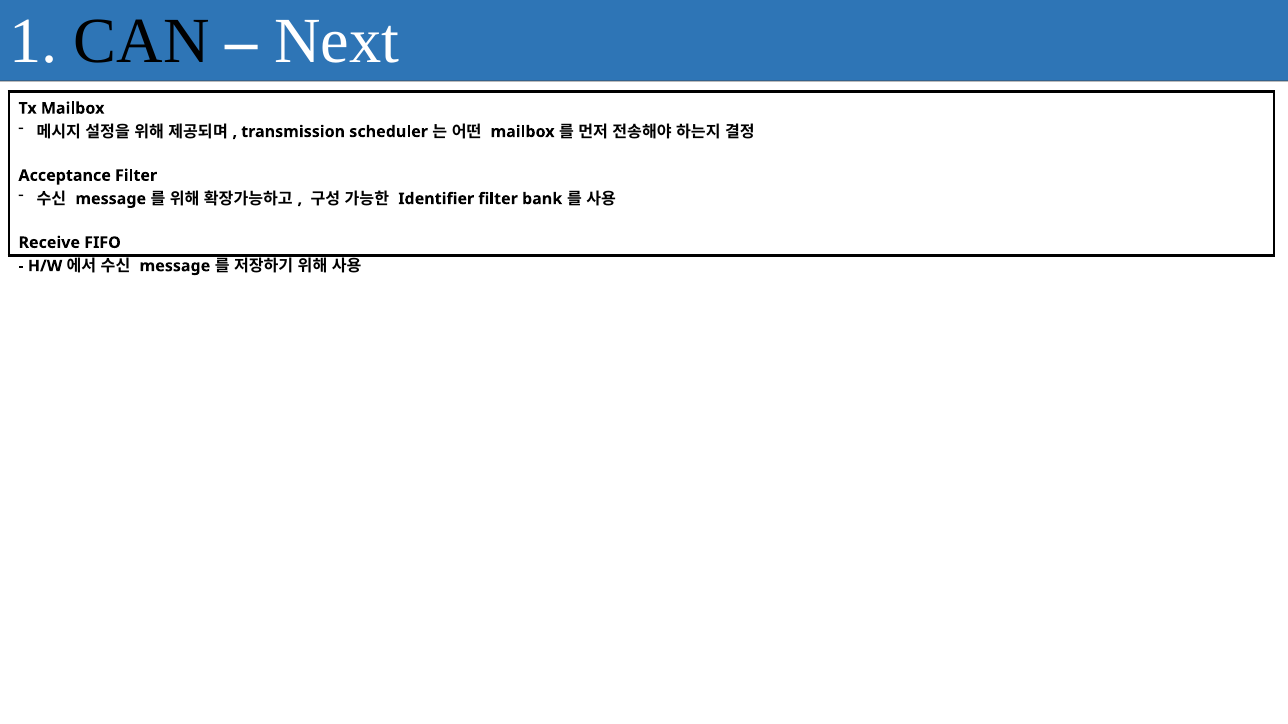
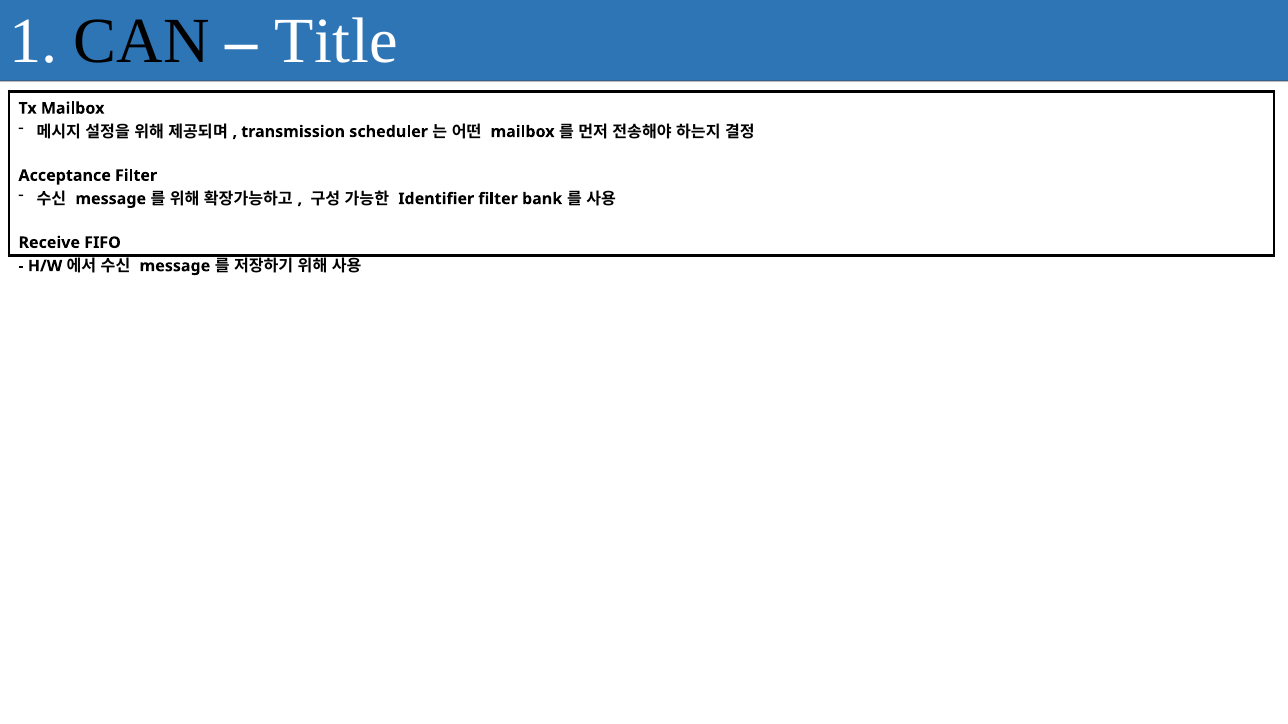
Next: Next -> Title
